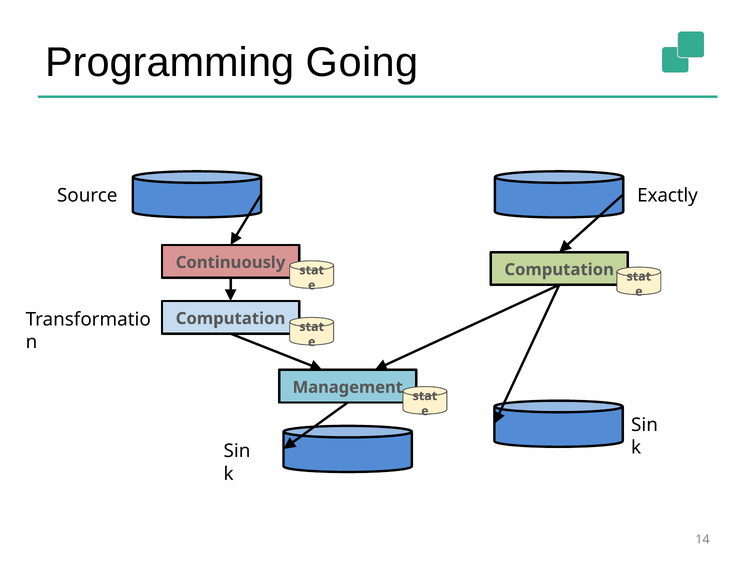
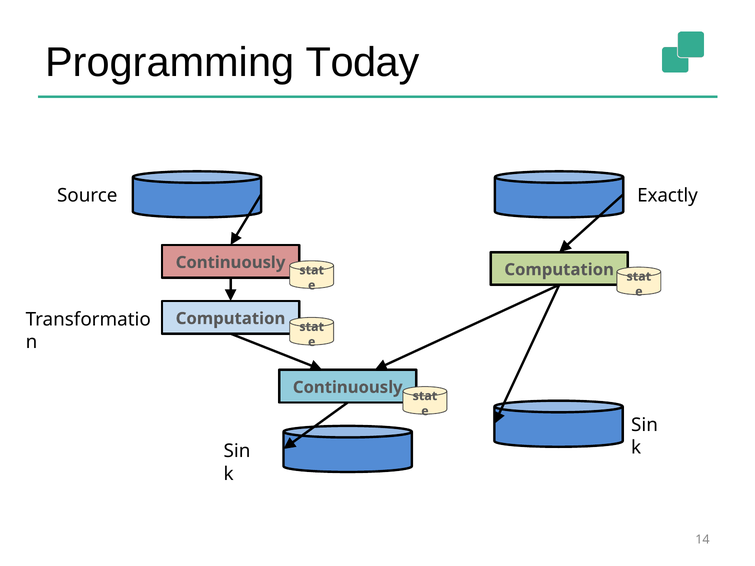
Going: Going -> Today
Management at (348, 388): Management -> Continuously
